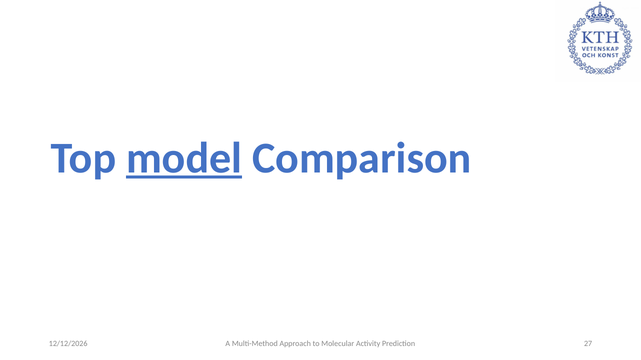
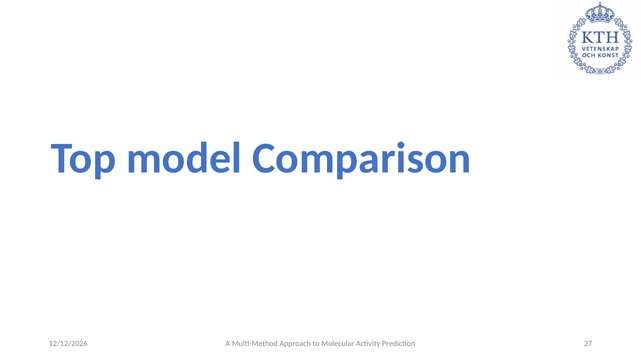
model underline: present -> none
